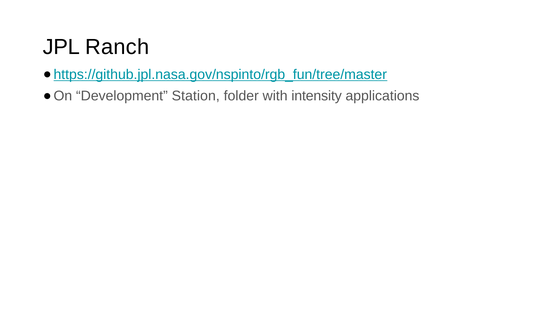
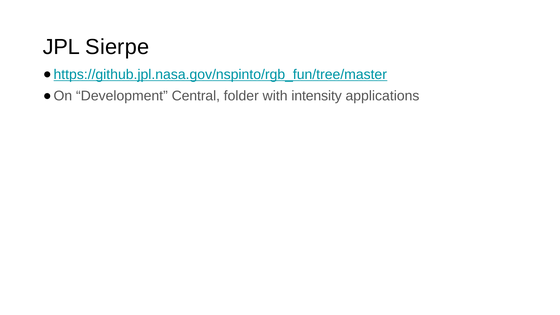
Ranch: Ranch -> Sierpe
Station: Station -> Central
